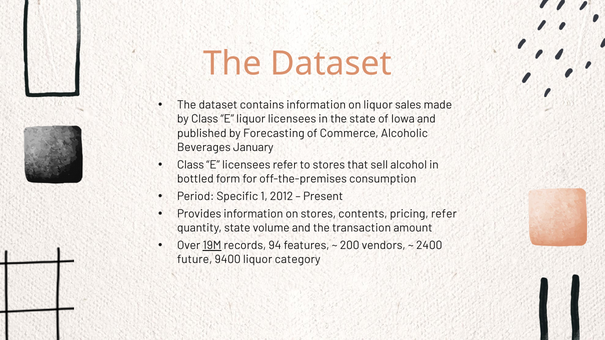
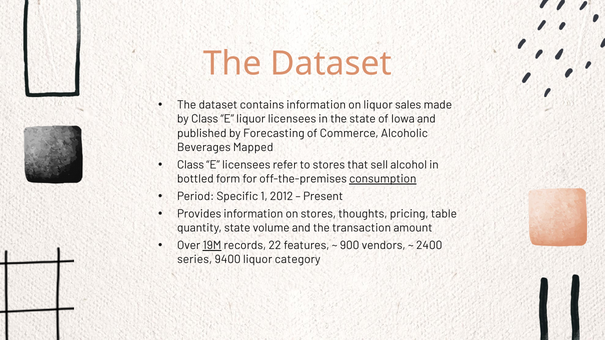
January: January -> Mapped
consumption underline: none -> present
contents: contents -> thoughts
pricing refer: refer -> table
94: 94 -> 22
200: 200 -> 900
future: future -> series
